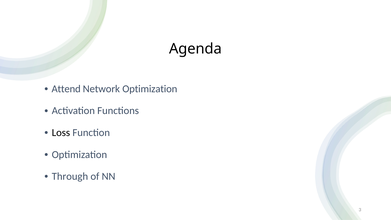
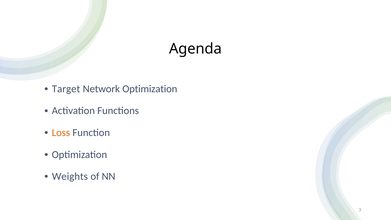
Attend: Attend -> Target
Loss colour: black -> orange
Through: Through -> Weights
